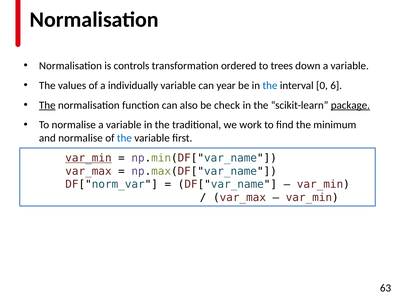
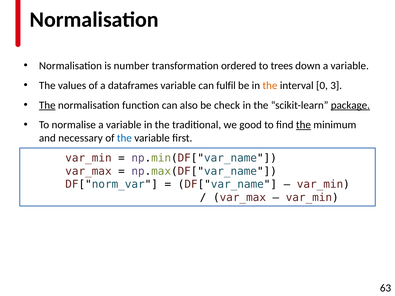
controls: controls -> number
individually: individually -> dataframes
year: year -> fulfil
the at (270, 85) colour: blue -> orange
6: 6 -> 3
work: work -> good
the at (303, 125) underline: none -> present
and normalise: normalise -> necessary
var_min at (88, 158) underline: present -> none
